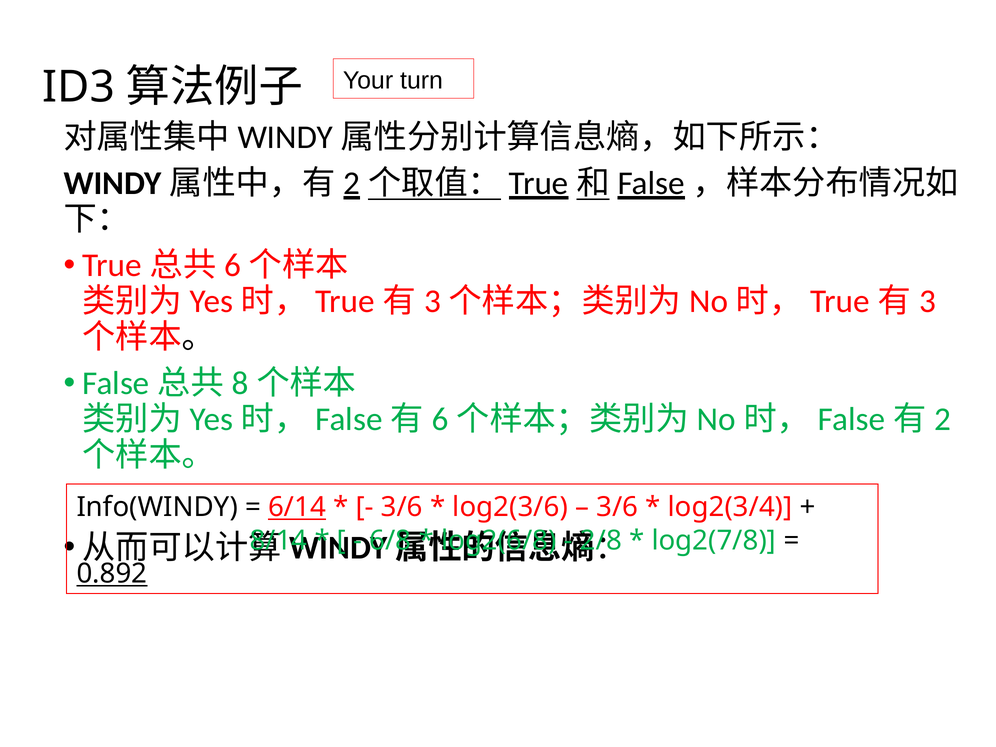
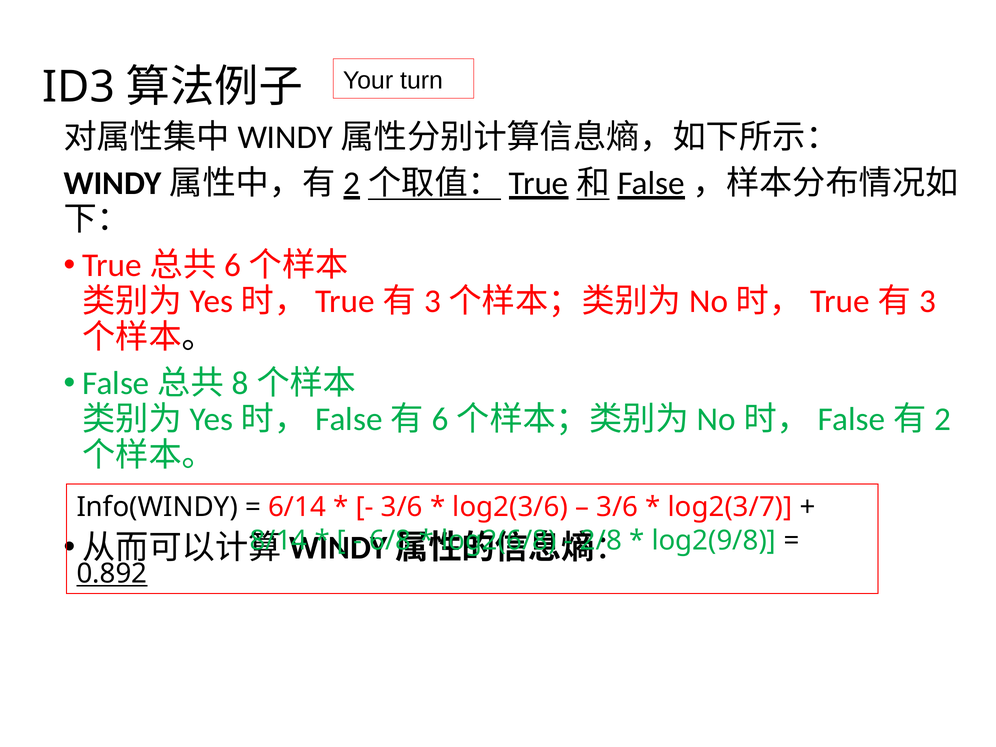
6/14 underline: present -> none
log2(3/4: log2(3/4 -> log2(3/7
log2(7/8: log2(7/8 -> log2(9/8
